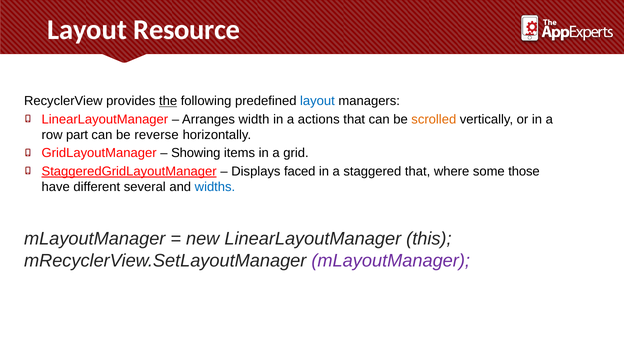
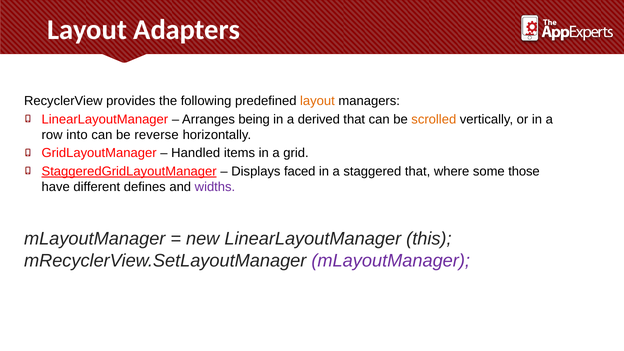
Resource: Resource -> Adapters
the underline: present -> none
layout at (317, 101) colour: blue -> orange
width: width -> being
actions: actions -> derived
part: part -> into
Showing: Showing -> Handled
several: several -> defines
widths colour: blue -> purple
